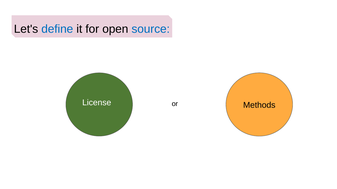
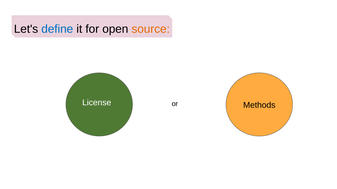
source colour: blue -> orange
